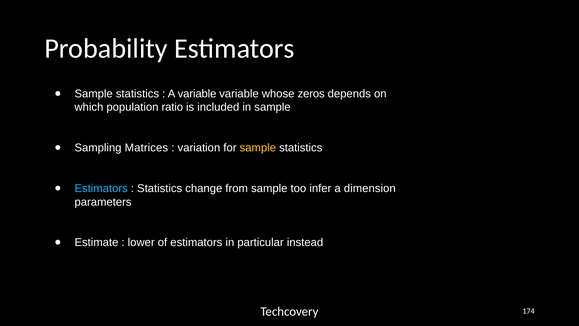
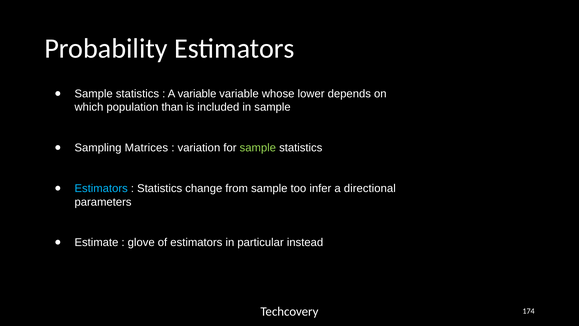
zeros: zeros -> lower
ratio: ratio -> than
sample at (258, 148) colour: yellow -> light green
dimension: dimension -> directional
lower: lower -> glove
